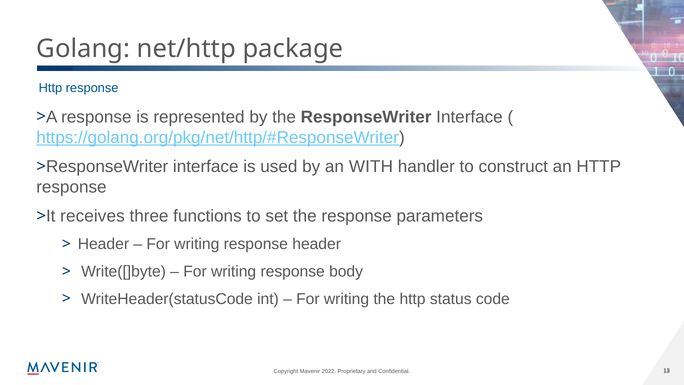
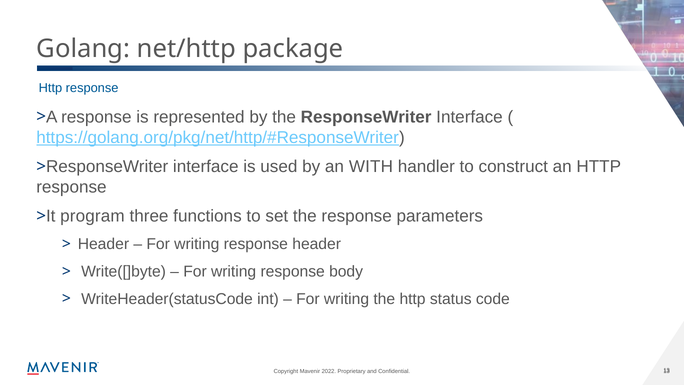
receives: receives -> program
